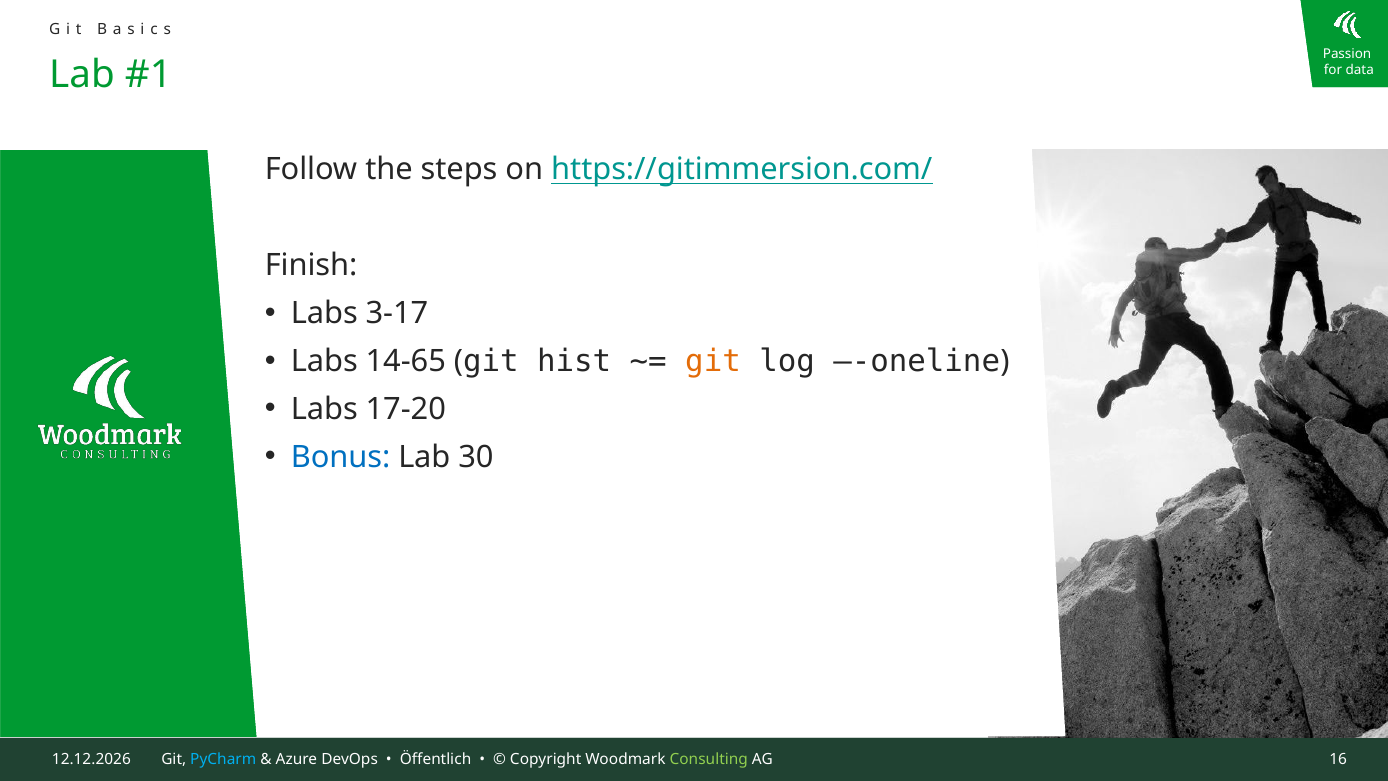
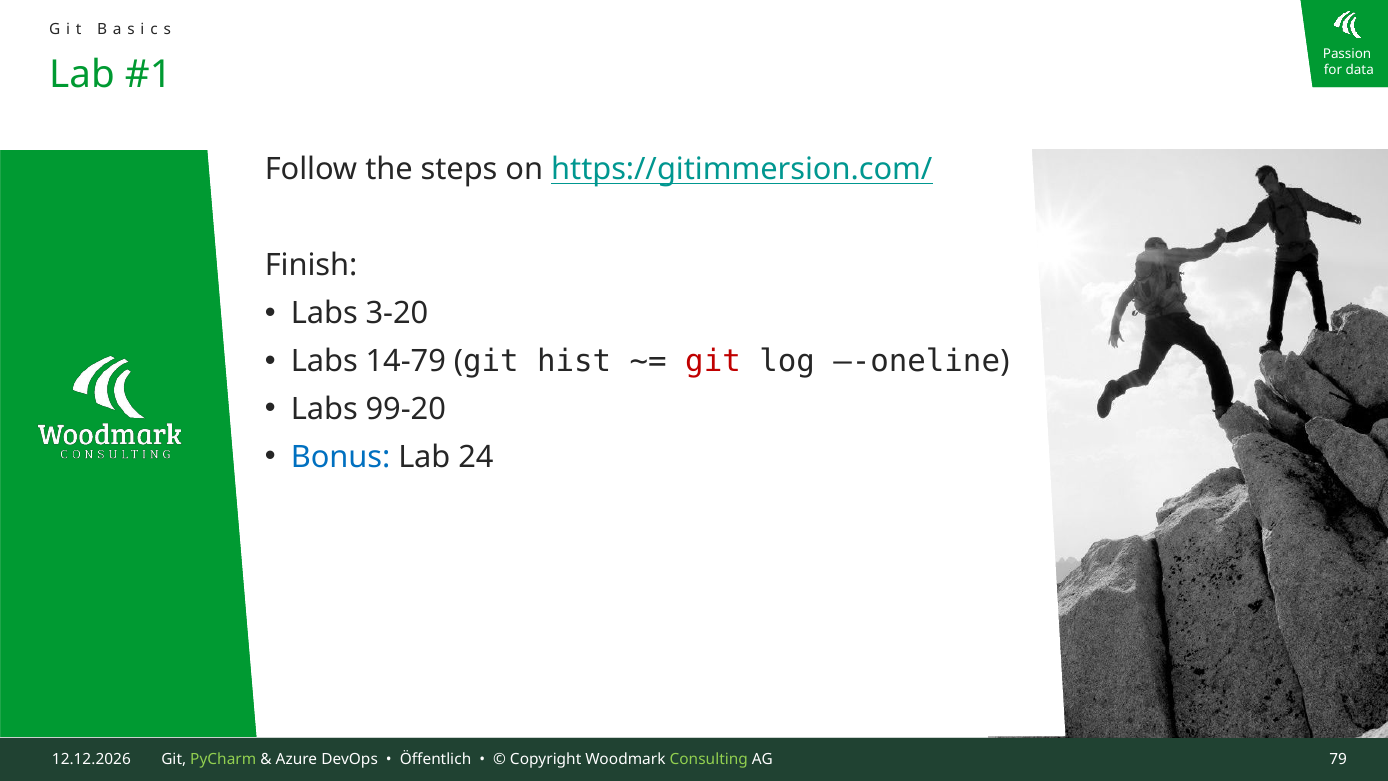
3-17: 3-17 -> 3-20
14-65: 14-65 -> 14-79
git at (713, 361) colour: orange -> red
17-20: 17-20 -> 99-20
30: 30 -> 24
PyCharm colour: light blue -> light green
16: 16 -> 79
